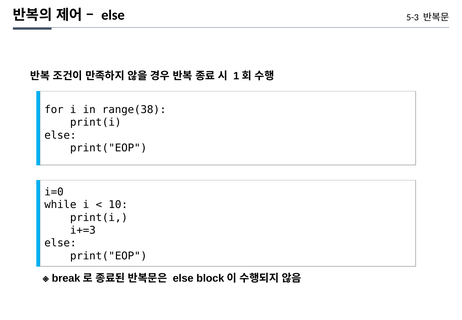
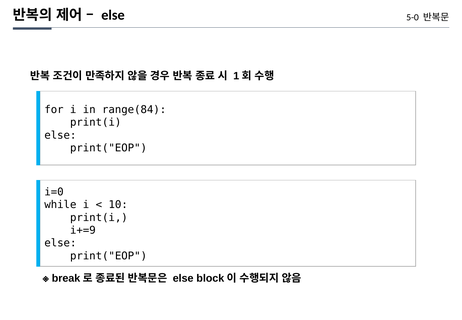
5-3: 5-3 -> 5-0
range(38: range(38 -> range(84
i+=3: i+=3 -> i+=9
